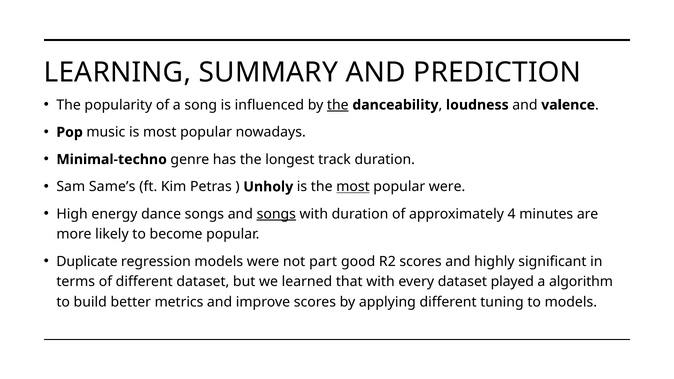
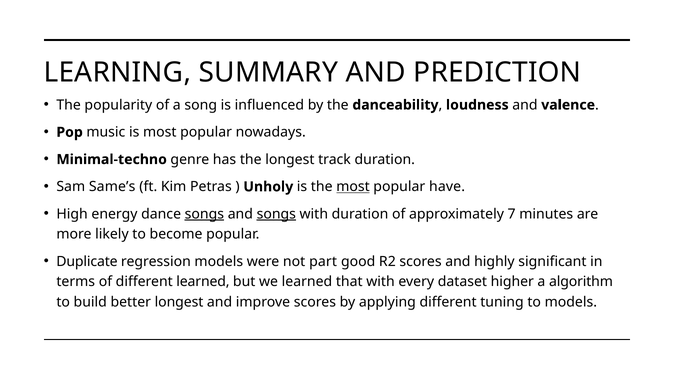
the at (338, 105) underline: present -> none
popular were: were -> have
songs at (204, 214) underline: none -> present
4: 4 -> 7
different dataset: dataset -> learned
played: played -> higher
better metrics: metrics -> longest
